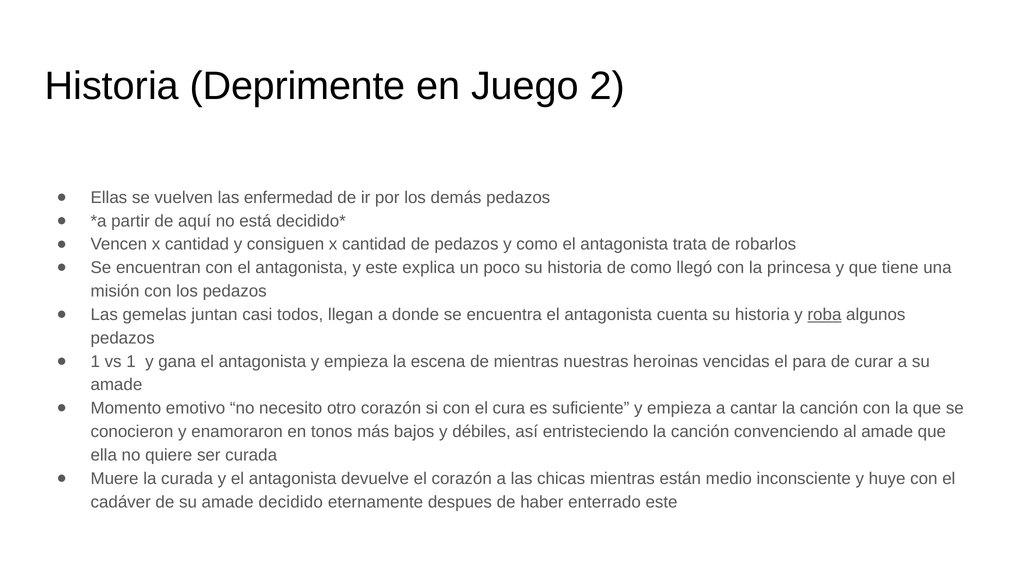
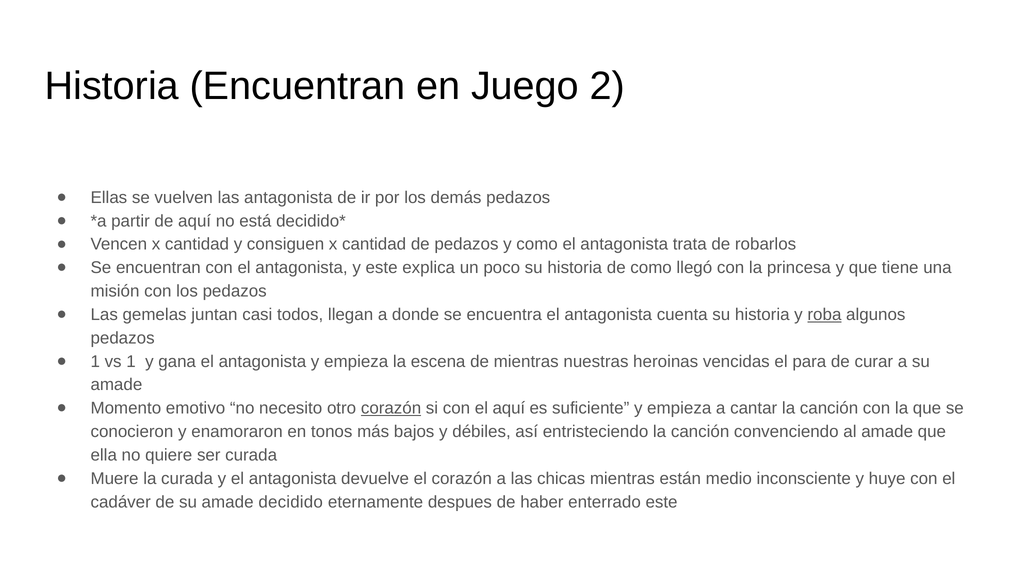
Historia Deprimente: Deprimente -> Encuentran
las enfermedad: enfermedad -> antagonista
corazón at (391, 408) underline: none -> present
el cura: cura -> aquí
